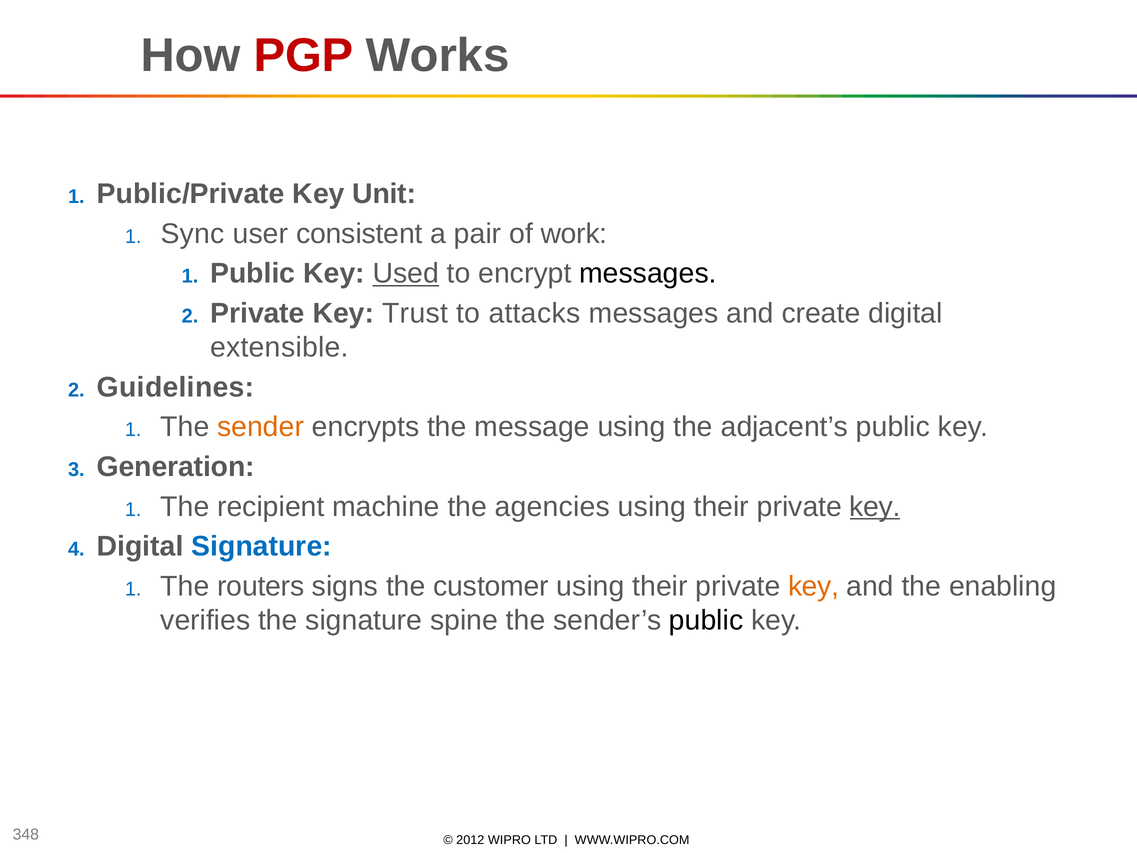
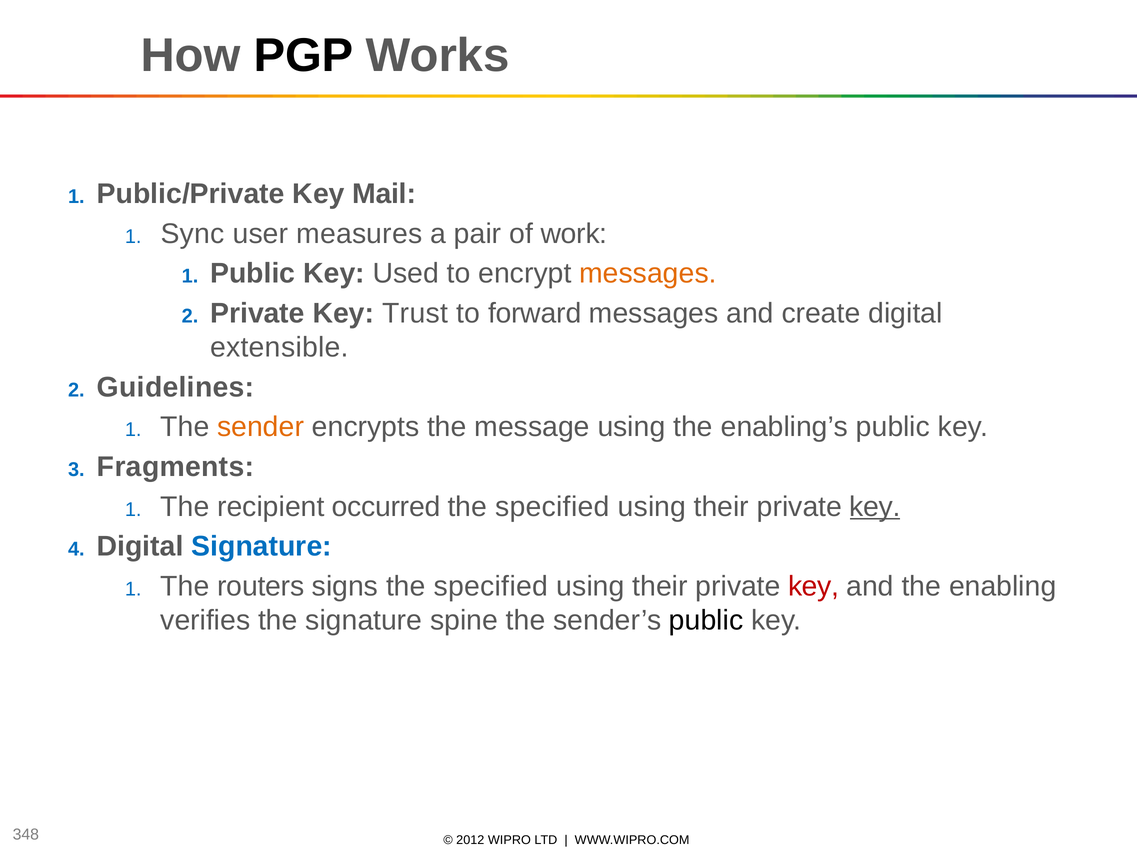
PGP colour: red -> black
Unit: Unit -> Mail
consistent: consistent -> measures
Used underline: present -> none
messages at (648, 273) colour: black -> orange
attacks: attacks -> forward
adjacent’s: adjacent’s -> enabling’s
Generation: Generation -> Fragments
machine: machine -> occurred
agencies at (552, 506): agencies -> specified
signs the customer: customer -> specified
key at (814, 586) colour: orange -> red
